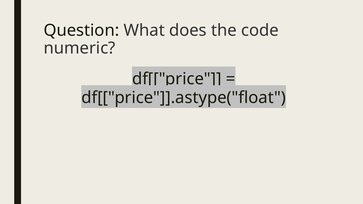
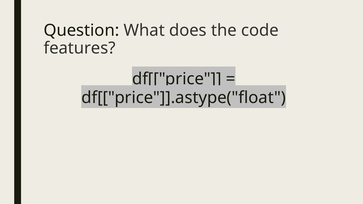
numeric: numeric -> features
